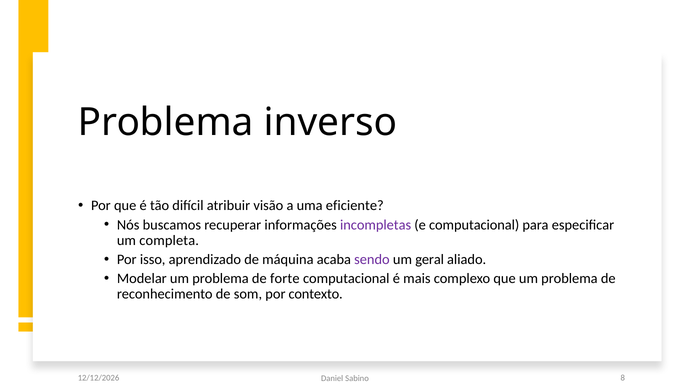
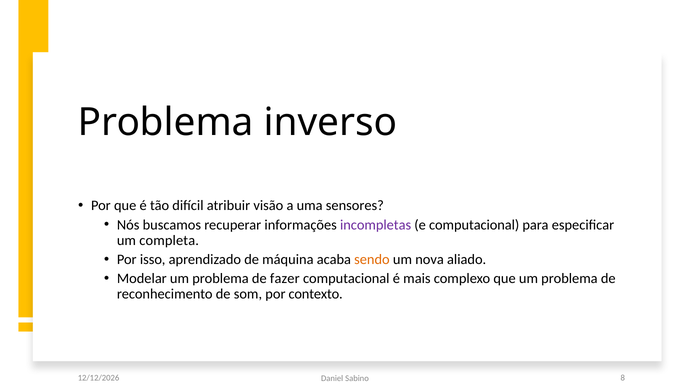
eficiente: eficiente -> sensores
sendo colour: purple -> orange
geral: geral -> nova
forte: forte -> fazer
